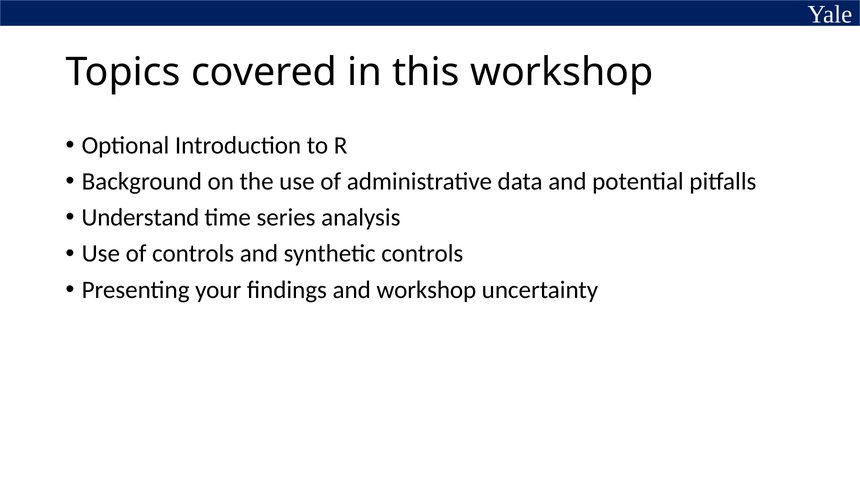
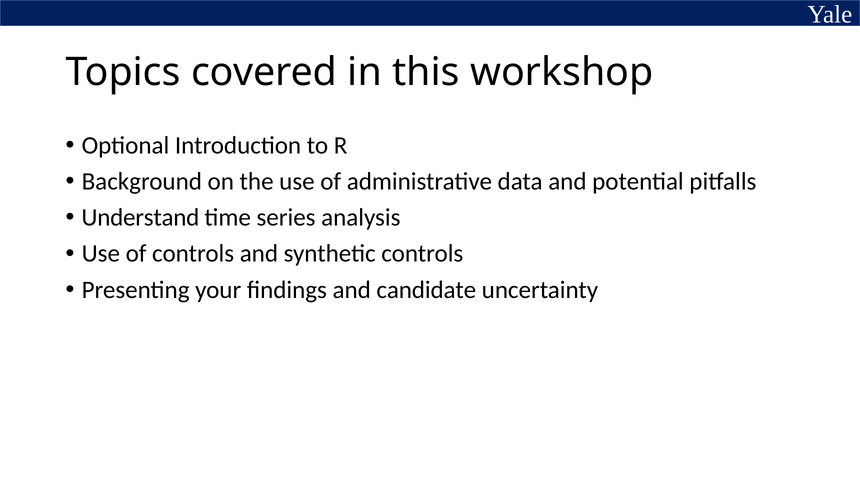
and workshop: workshop -> candidate
